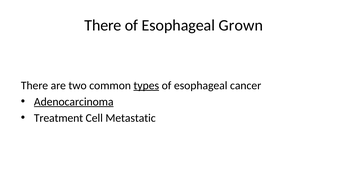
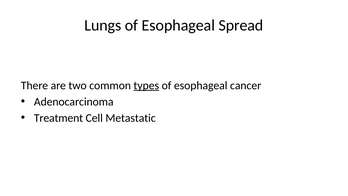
There at (103, 25): There -> Lungs
Grown: Grown -> Spread
Adenocarcinoma underline: present -> none
